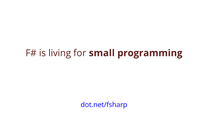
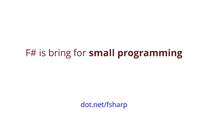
living: living -> bring
